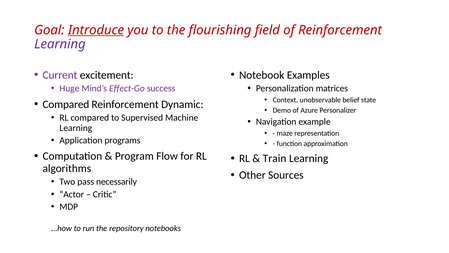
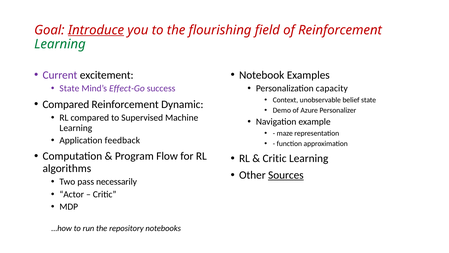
Learning at (60, 44) colour: purple -> green
Huge at (69, 88): Huge -> State
matrices: matrices -> capacity
programs: programs -> feedback
Train at (275, 158): Train -> Critic
Sources underline: none -> present
